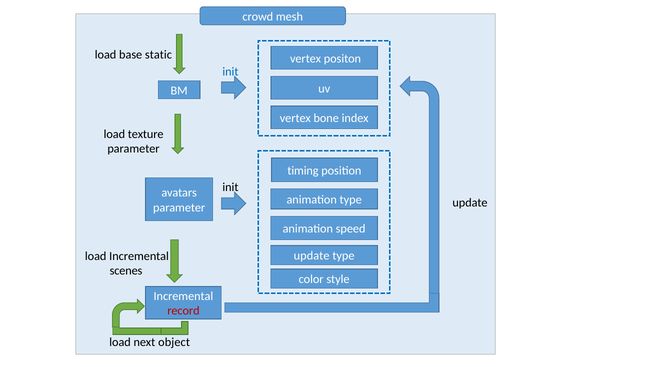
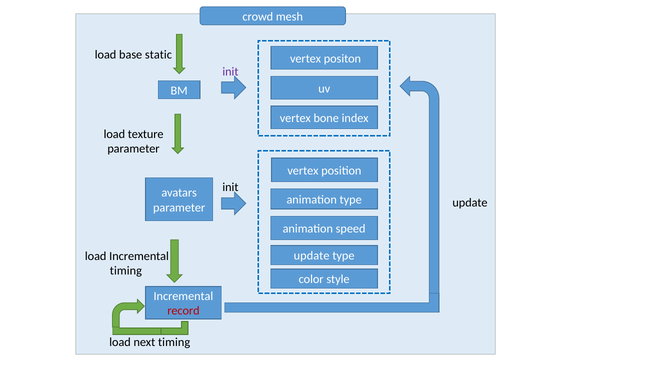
init at (230, 72) colour: blue -> purple
timing at (303, 171): timing -> vertex
scenes at (126, 271): scenes -> timing
next object: object -> timing
